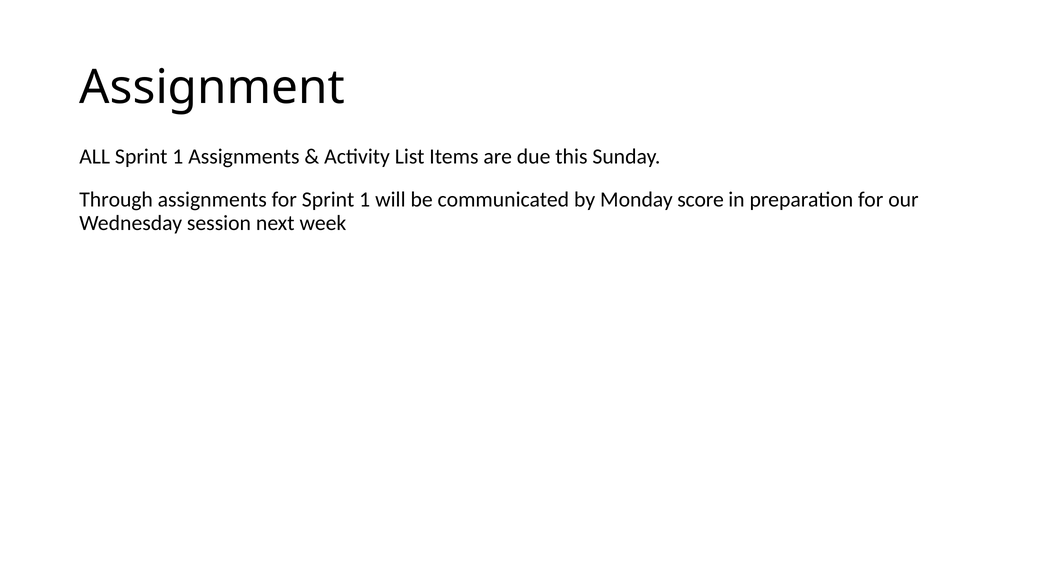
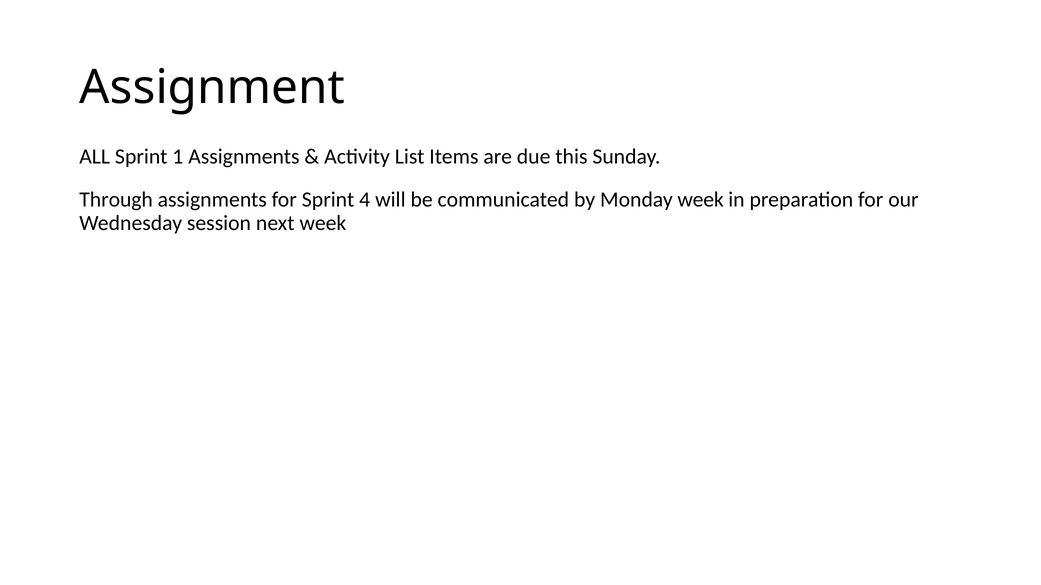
for Sprint 1: 1 -> 4
Monday score: score -> week
